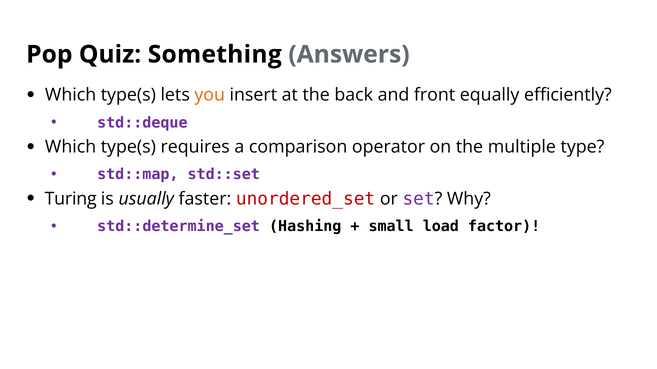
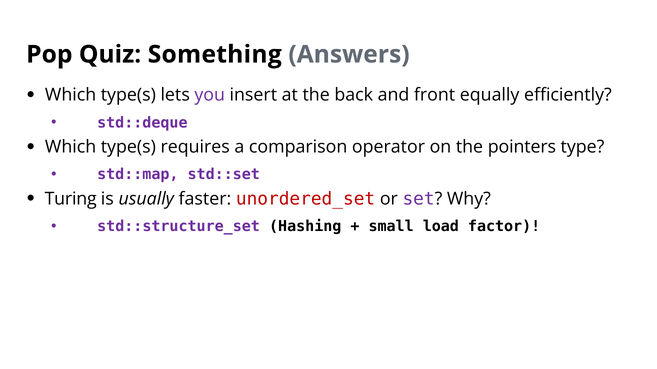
you colour: orange -> purple
multiple: multiple -> pointers
std::determine_set: std::determine_set -> std::structure_set
